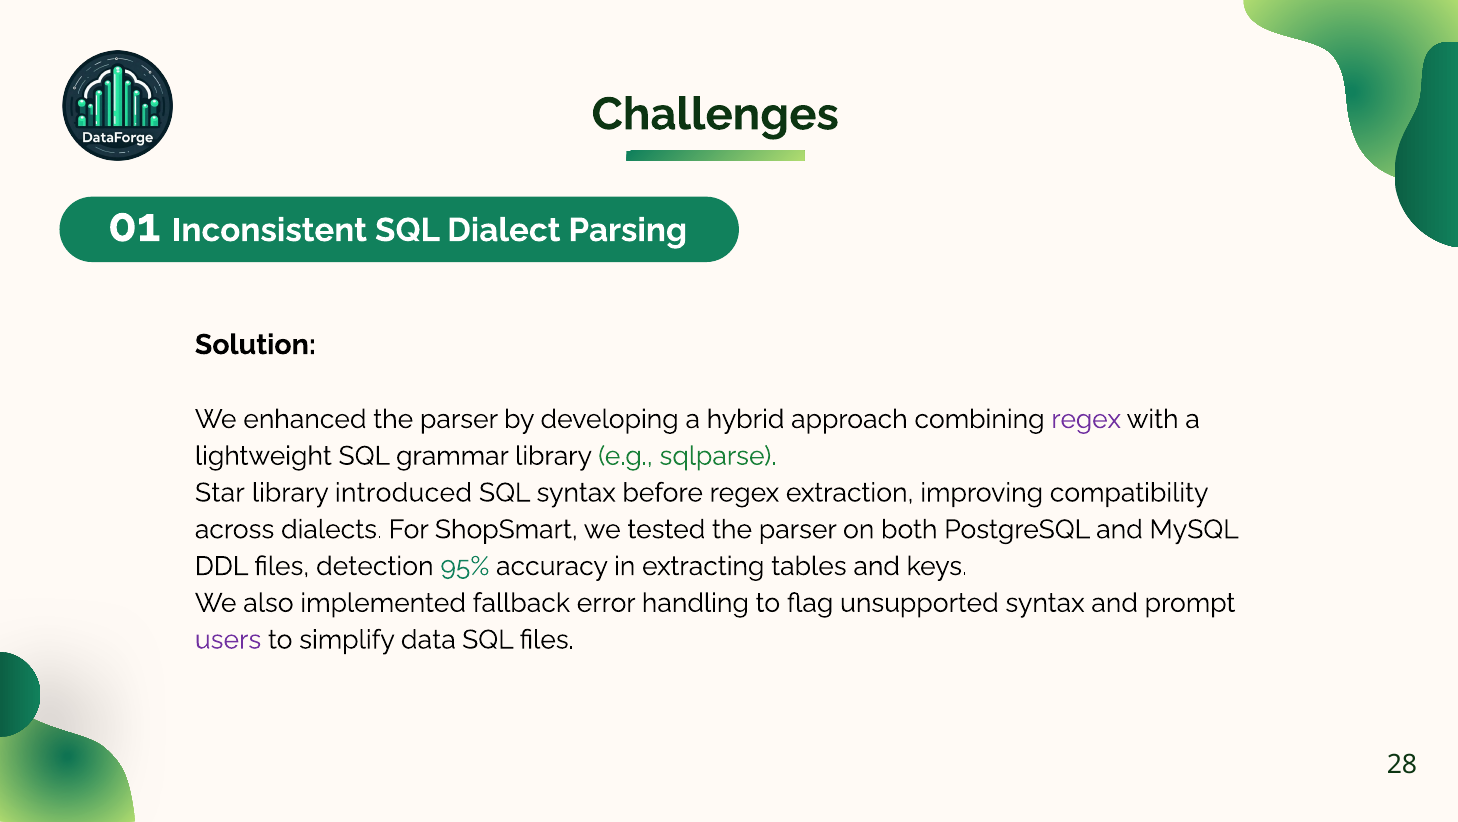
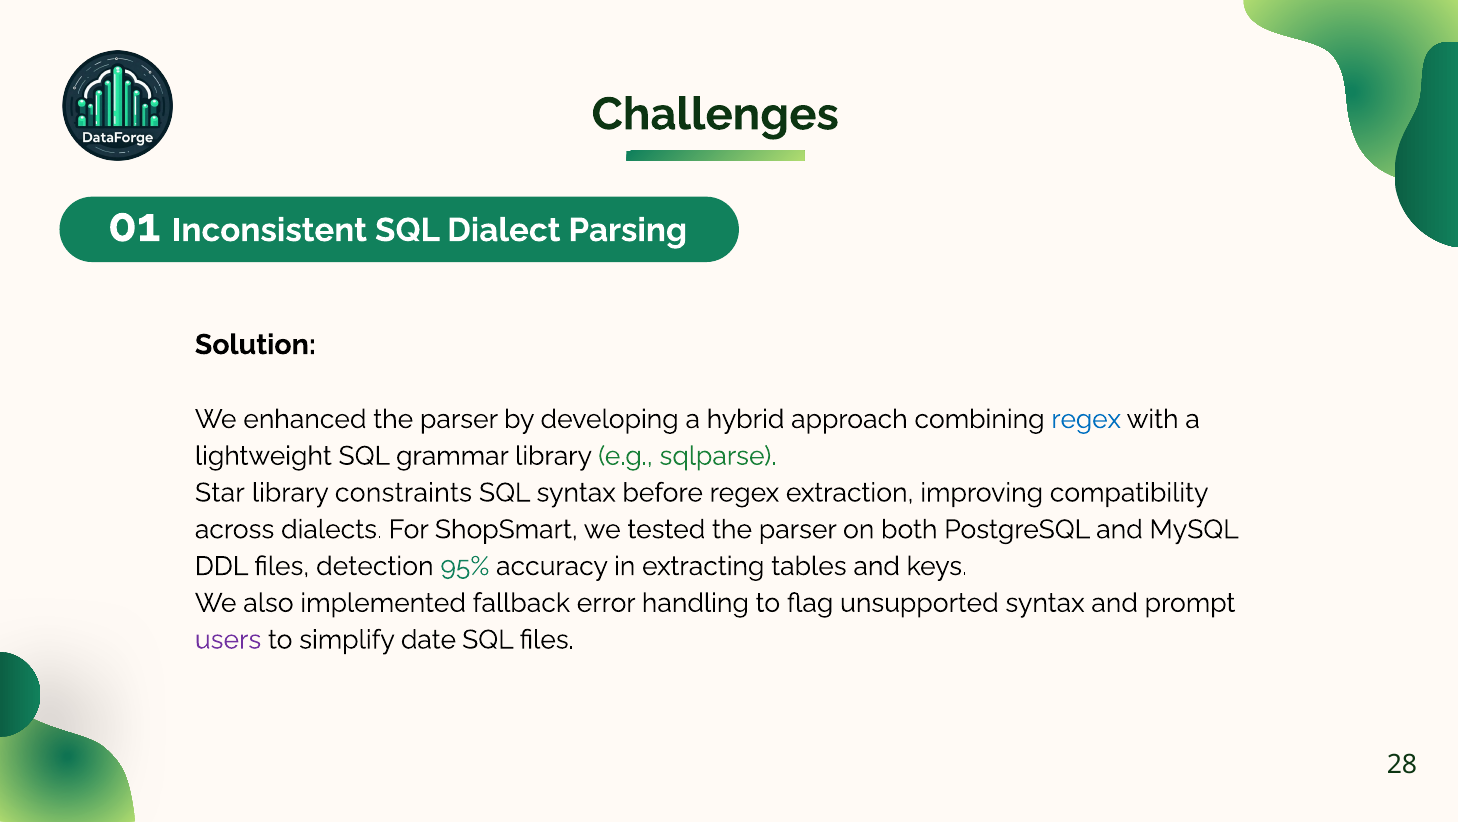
regex at (1086, 419) colour: purple -> blue
introduced: introduced -> constraints
data: data -> date
